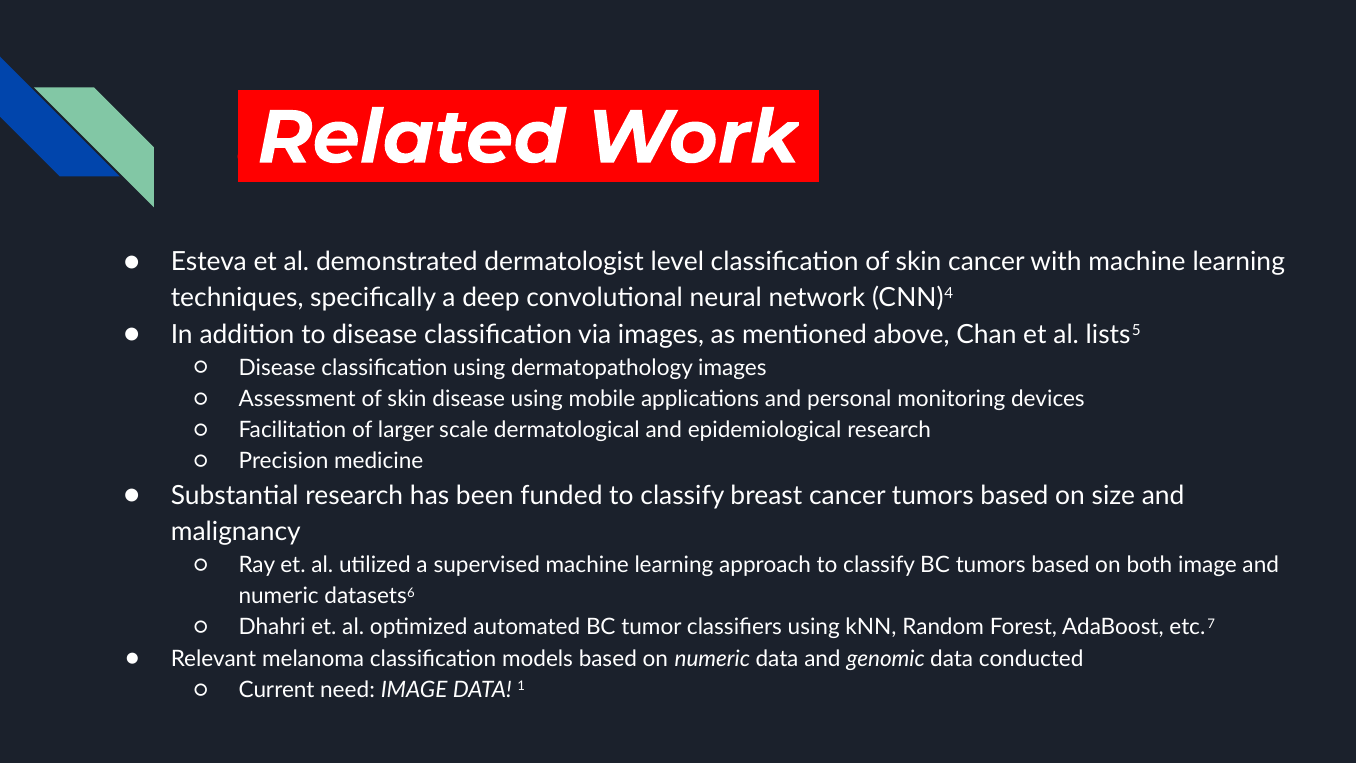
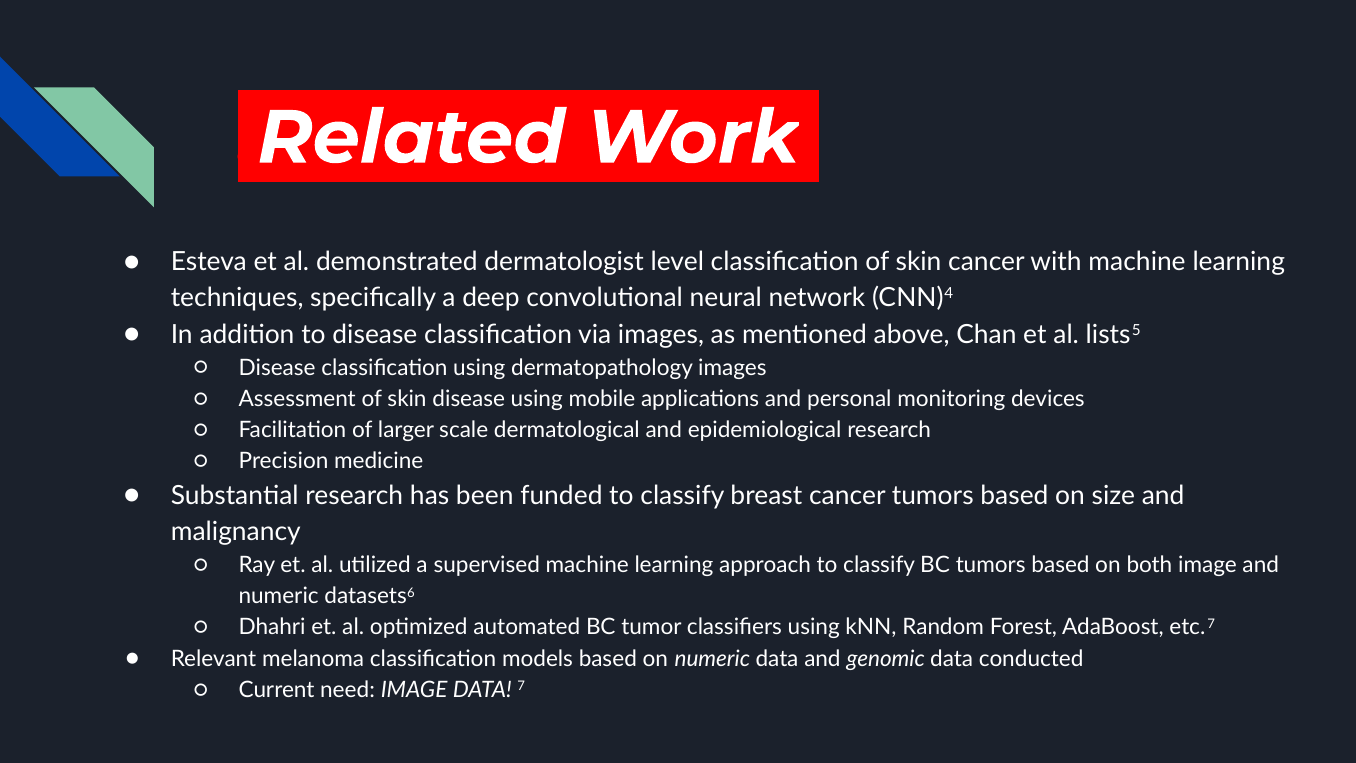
1: 1 -> 7
